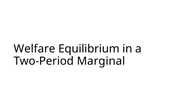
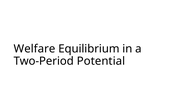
Marginal: Marginal -> Potential
